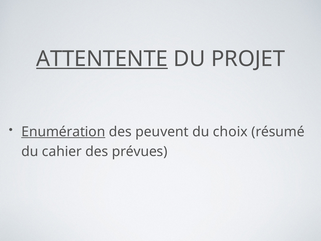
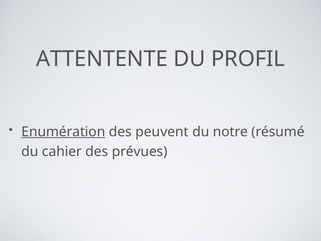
ATTENTENTE underline: present -> none
PROJET: PROJET -> PROFIL
choix: choix -> notre
